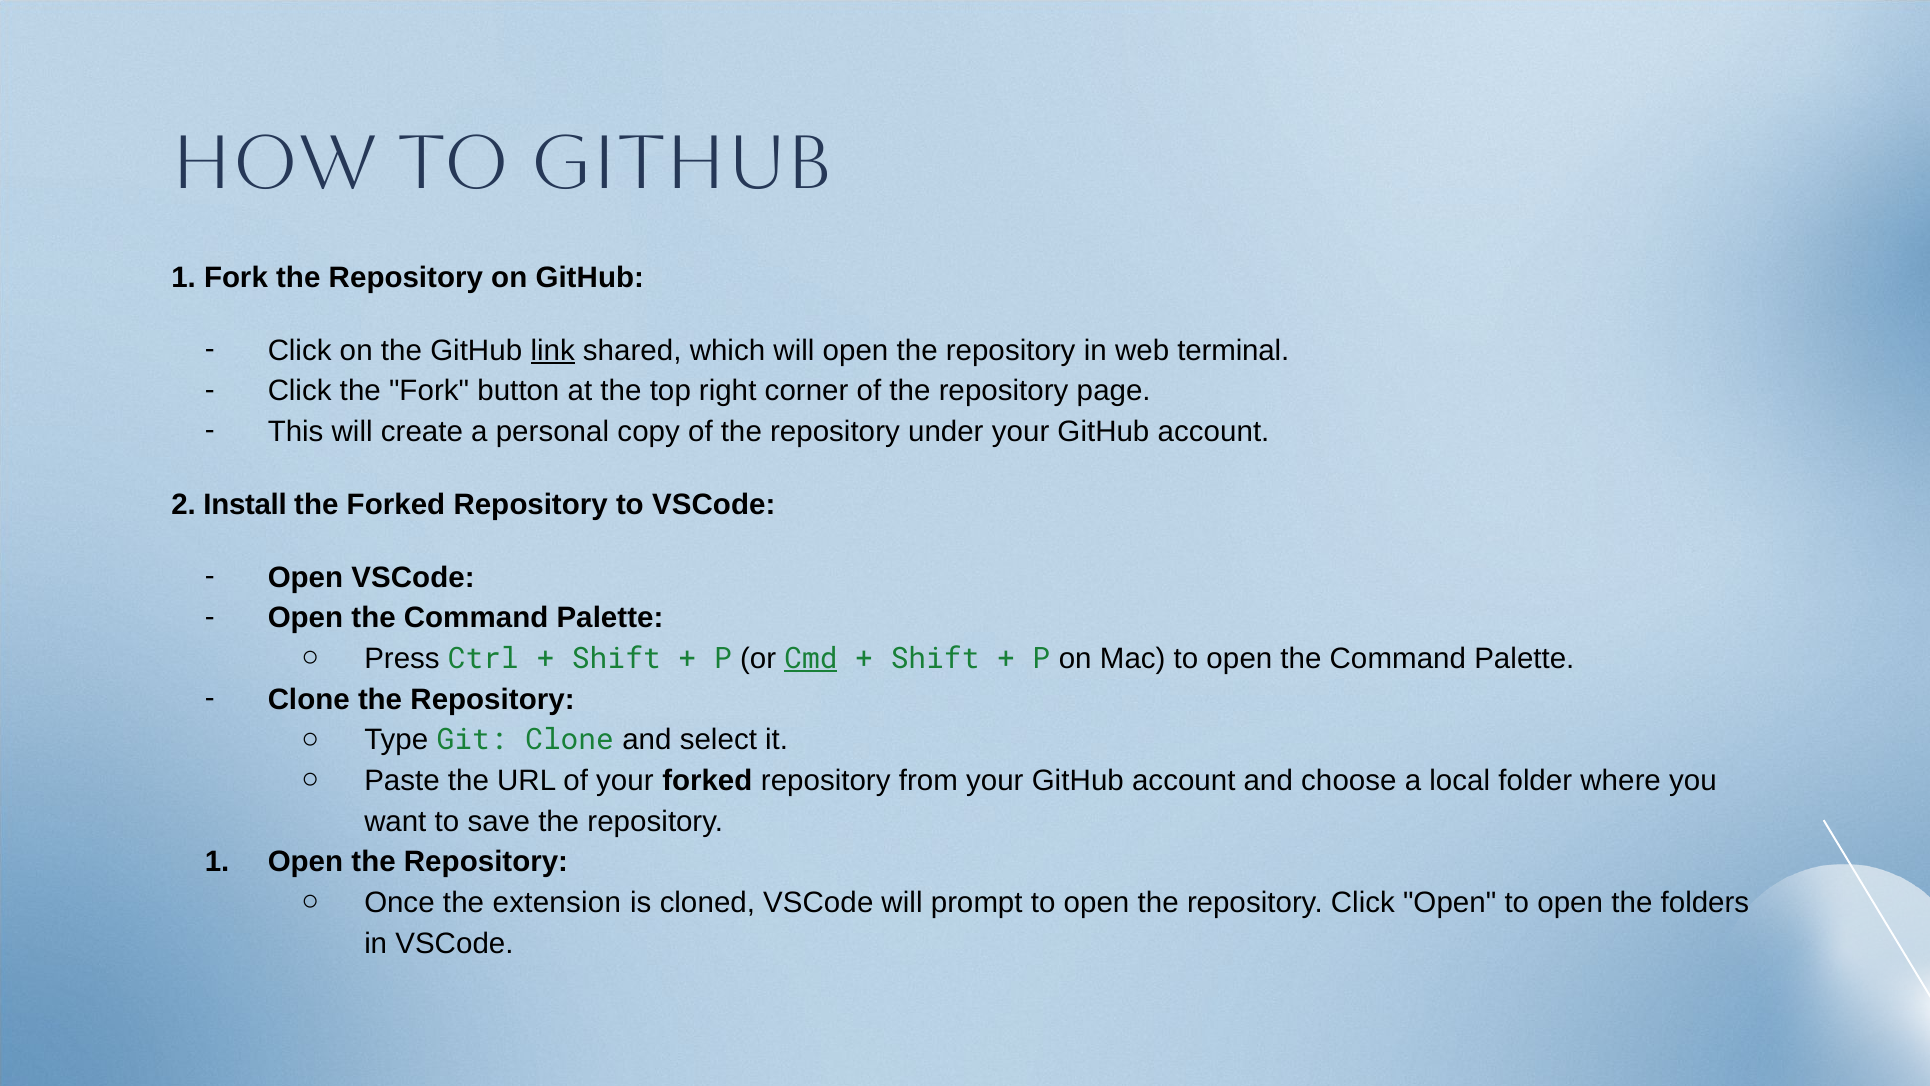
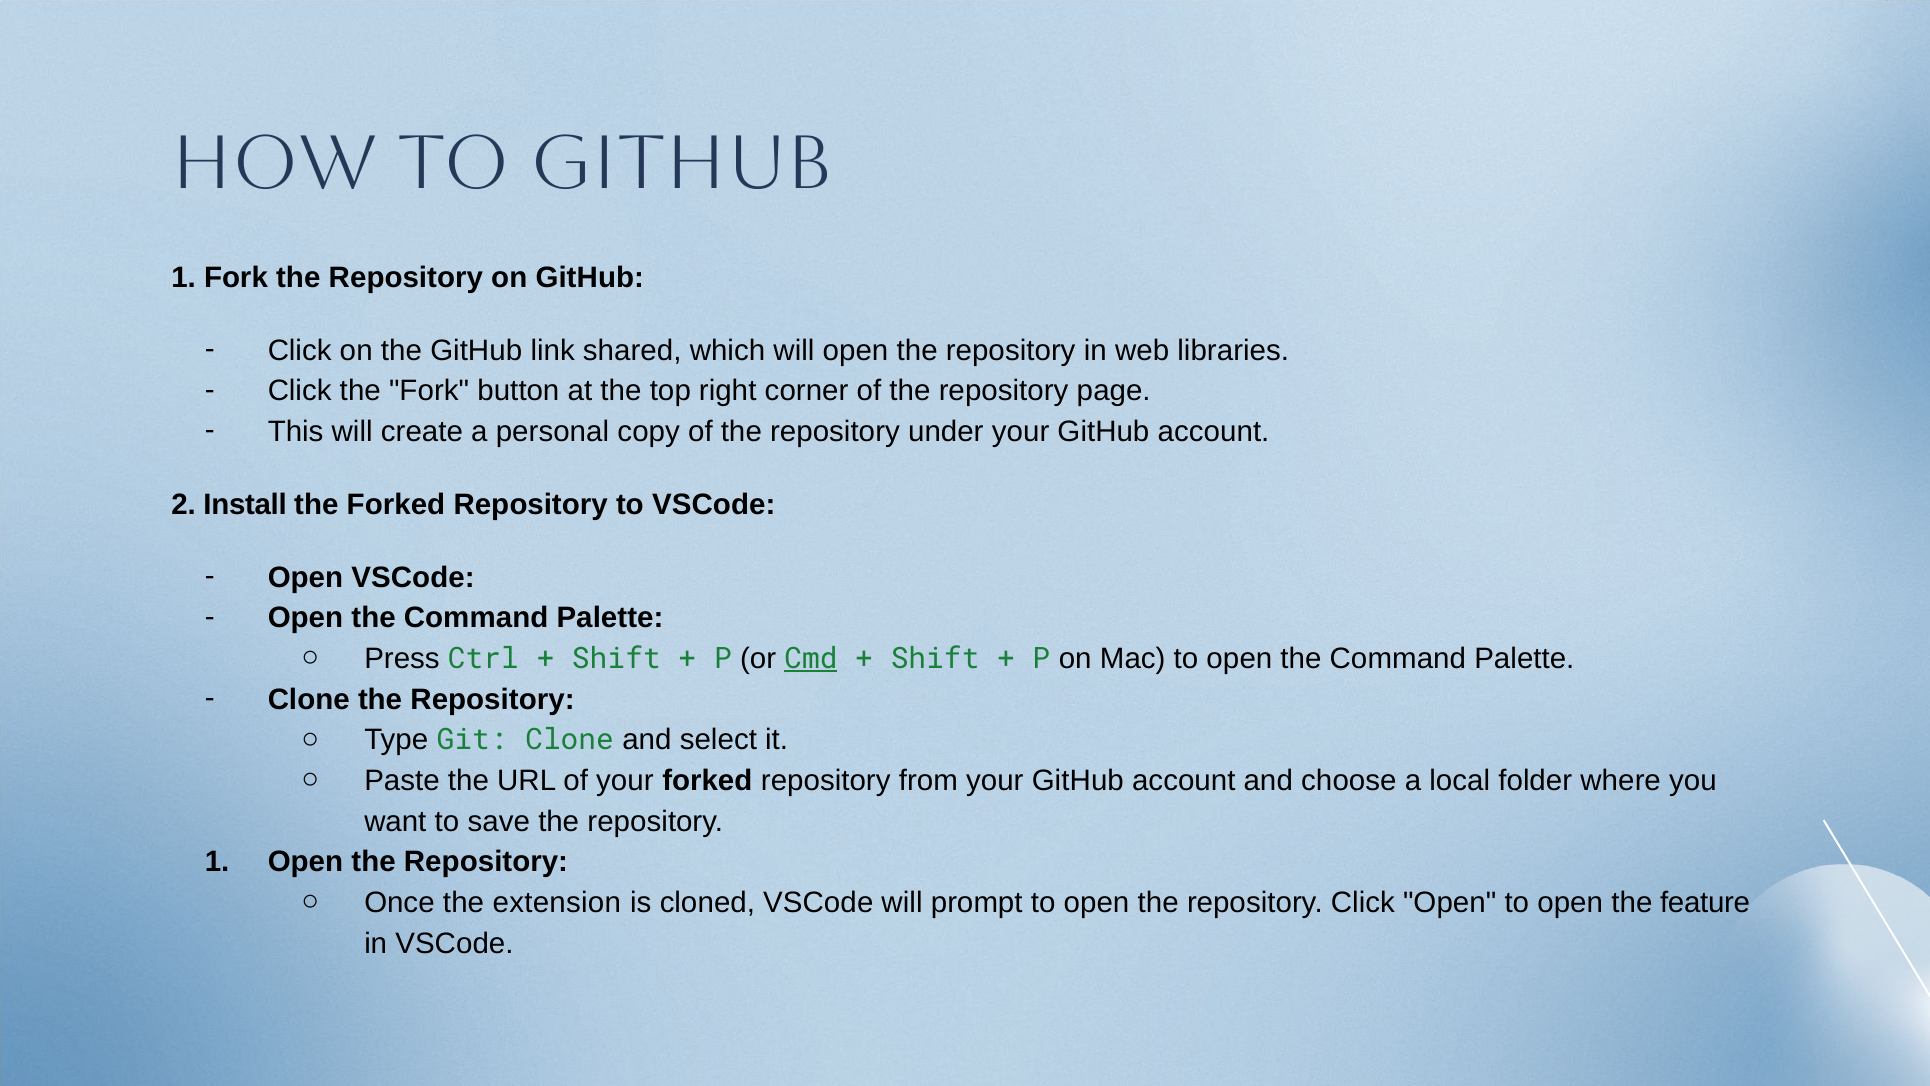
link underline: present -> none
terminal: terminal -> libraries
folders: folders -> feature
